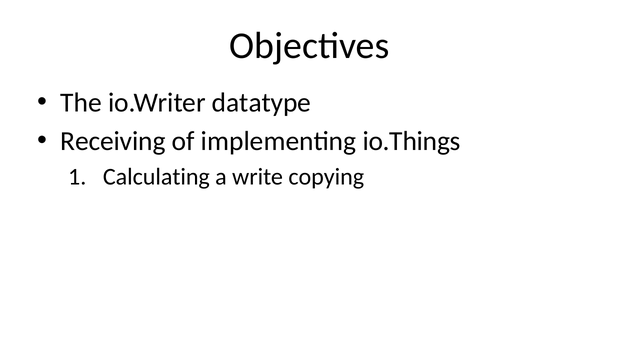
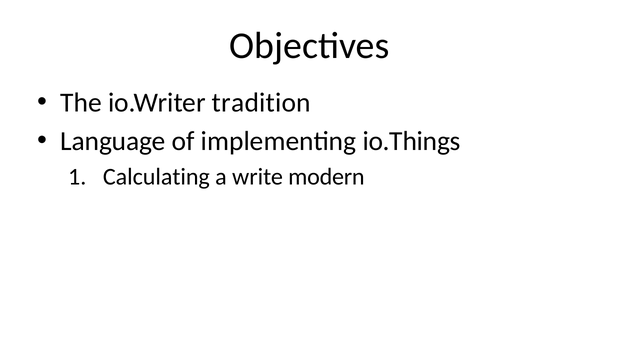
datatype: datatype -> tradition
Receiving: Receiving -> Language
copying: copying -> modern
